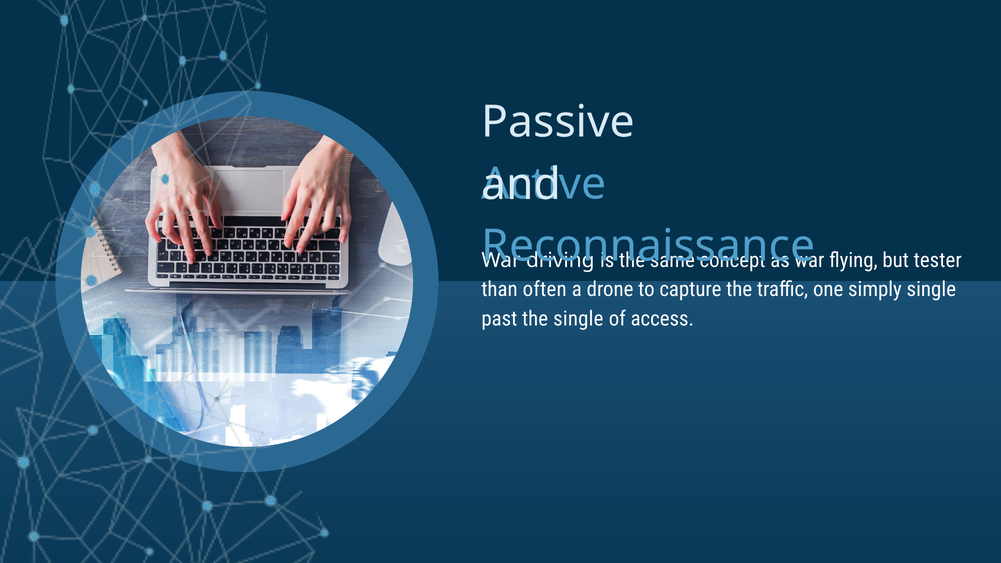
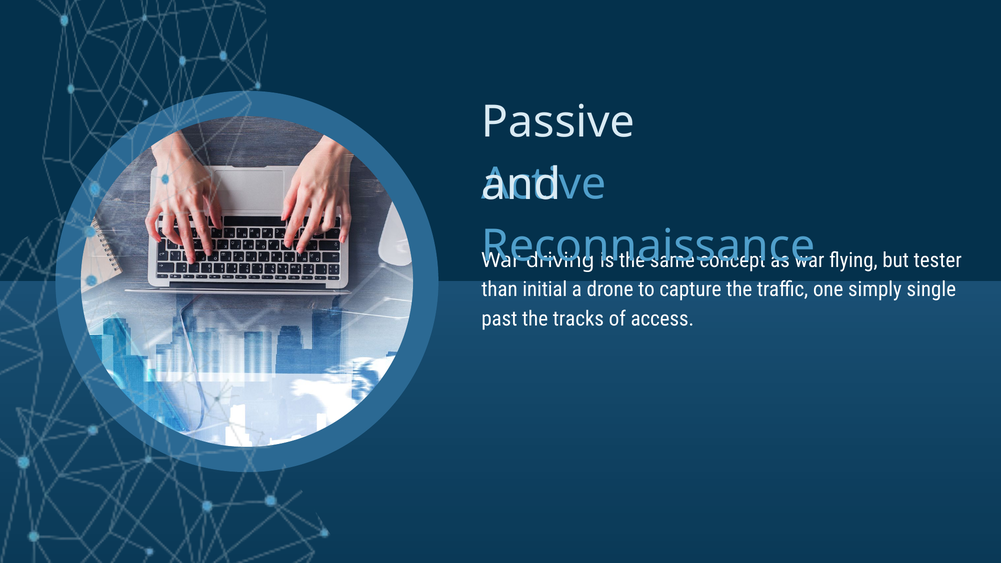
often: often -> initial
the single: single -> tracks
